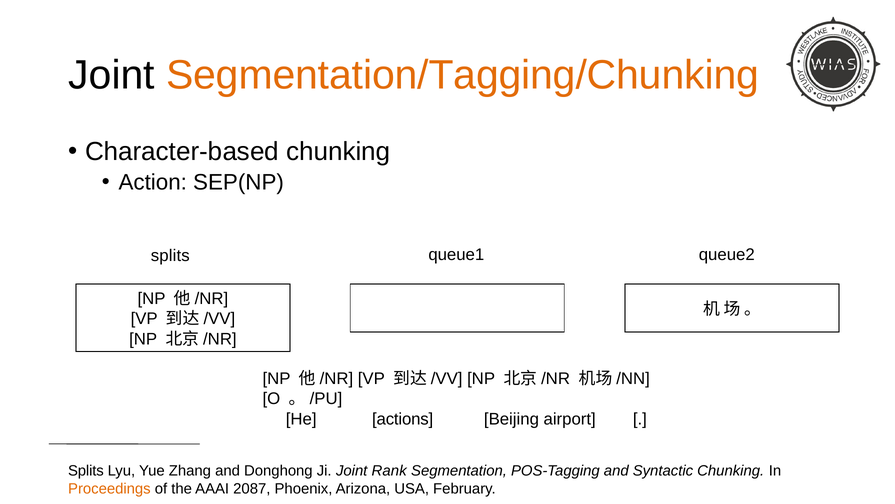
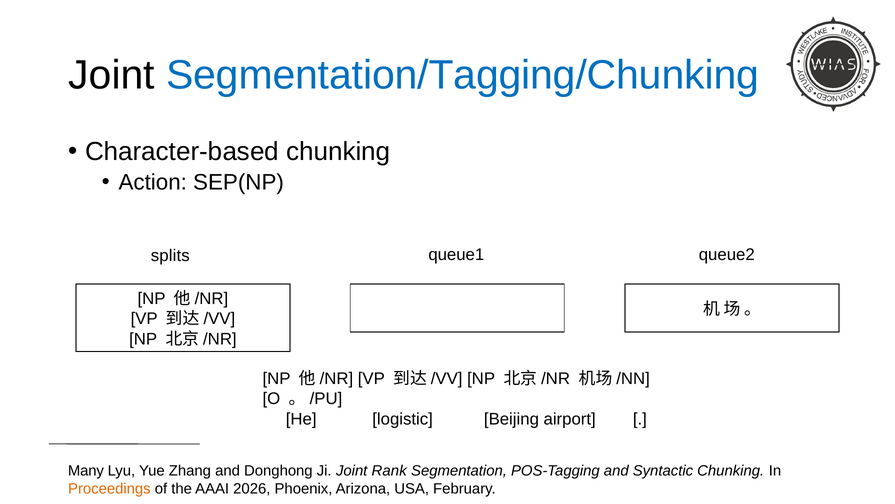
Segmentation/Tagging/Chunking colour: orange -> blue
actions: actions -> logistic
Splits at (86, 471): Splits -> Many
2087: 2087 -> 2026
